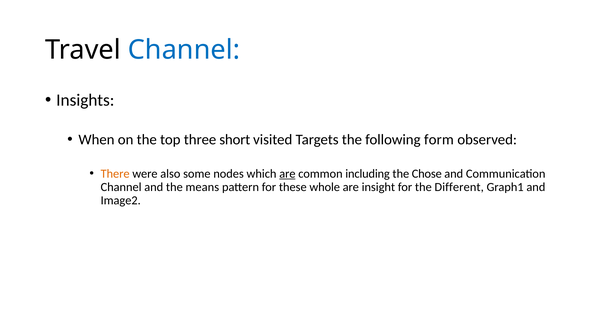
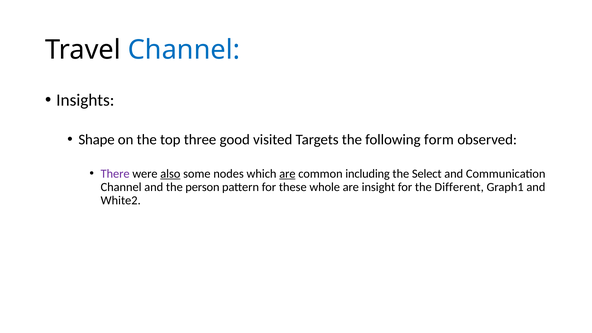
When: When -> Shape
short: short -> good
There colour: orange -> purple
also underline: none -> present
Chose: Chose -> Select
means: means -> person
Image2: Image2 -> White2
